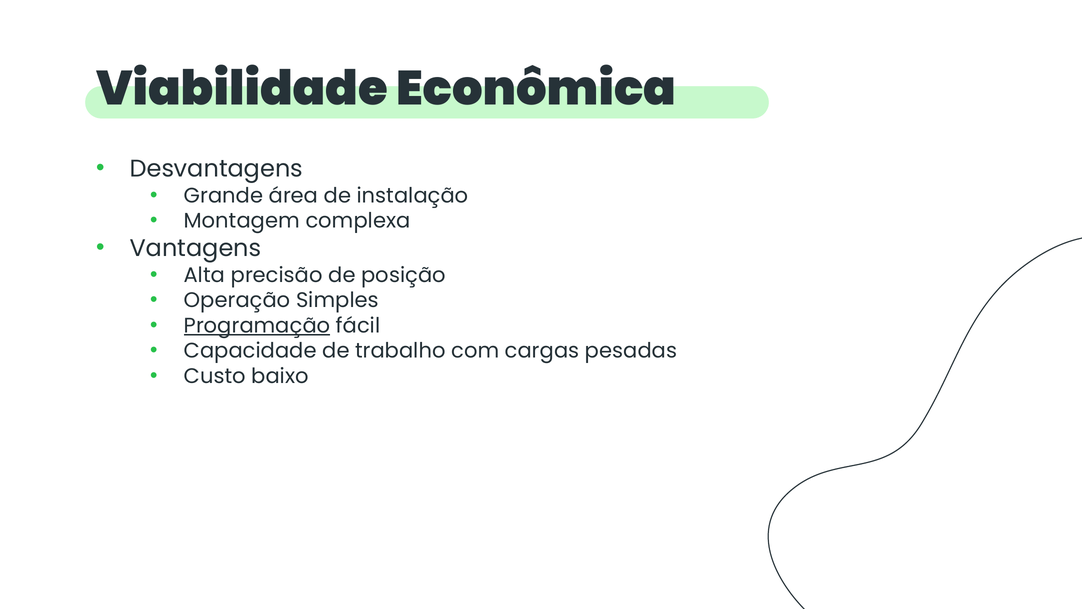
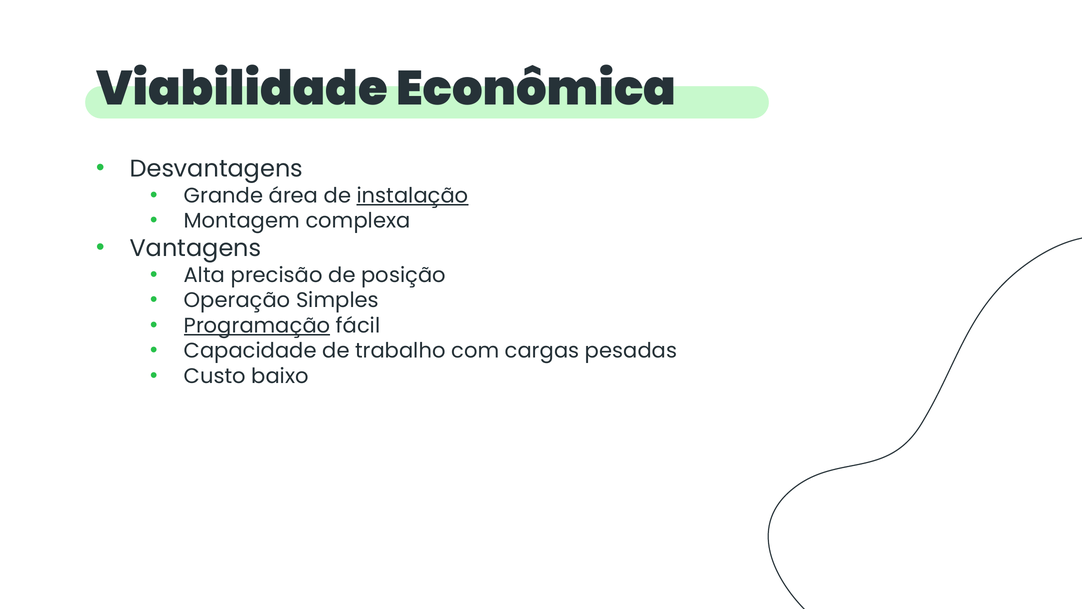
instalação underline: none -> present
